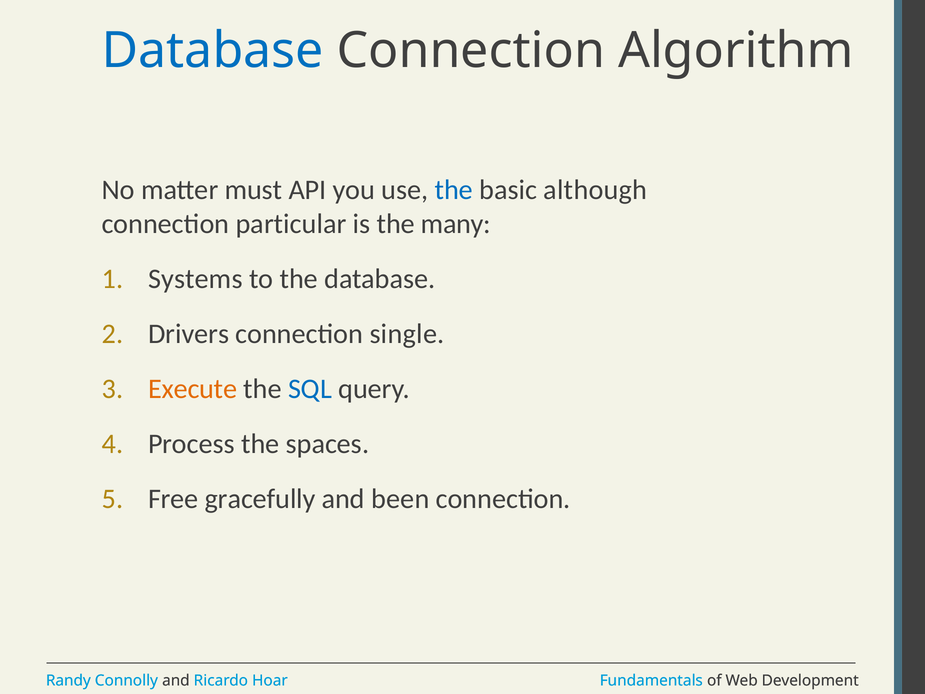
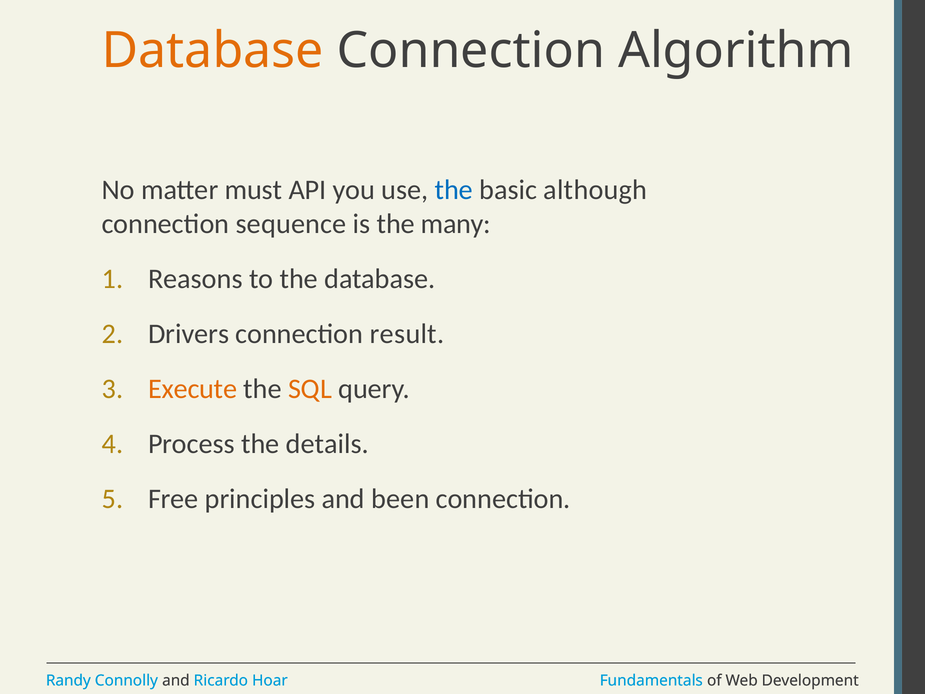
Database at (213, 51) colour: blue -> orange
particular: particular -> sequence
Systems: Systems -> Reasons
single: single -> result
SQL colour: blue -> orange
spaces: spaces -> details
gracefully: gracefully -> principles
